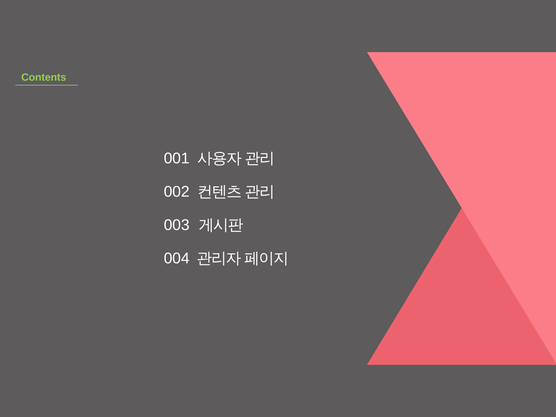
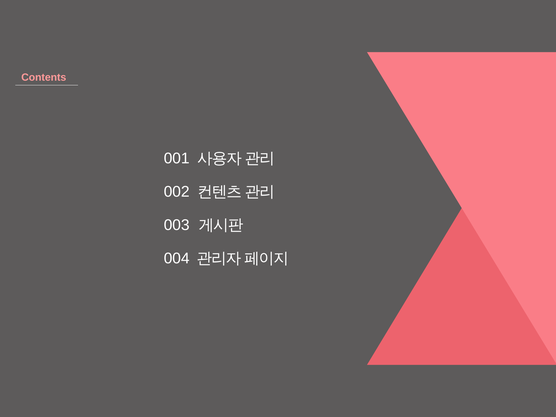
Contents colour: light green -> pink
